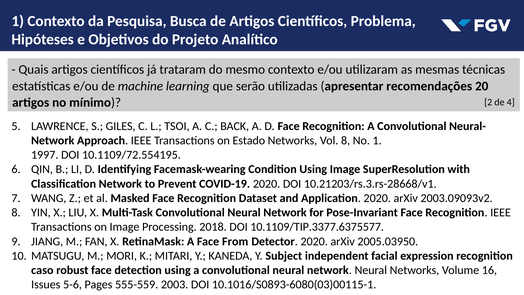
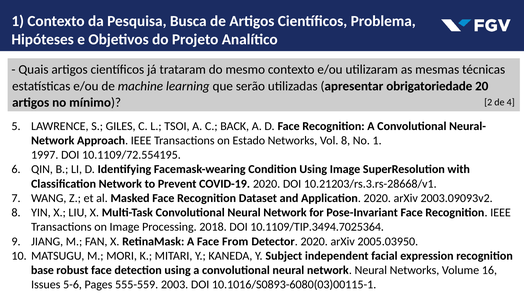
recomendações: recomendações -> obrigatoriedade
10.1109/TIP.3377.6375577: 10.1109/TIP.3377.6375577 -> 10.1109/TIP.3494.7025364
caso: caso -> base
